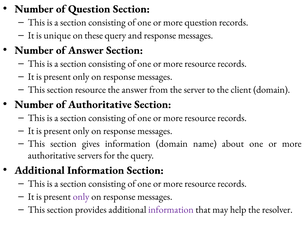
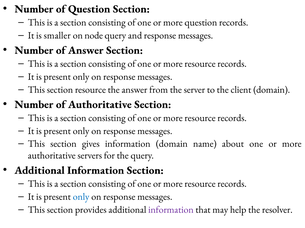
unique: unique -> smaller
these: these -> node
only at (81, 197) colour: purple -> blue
